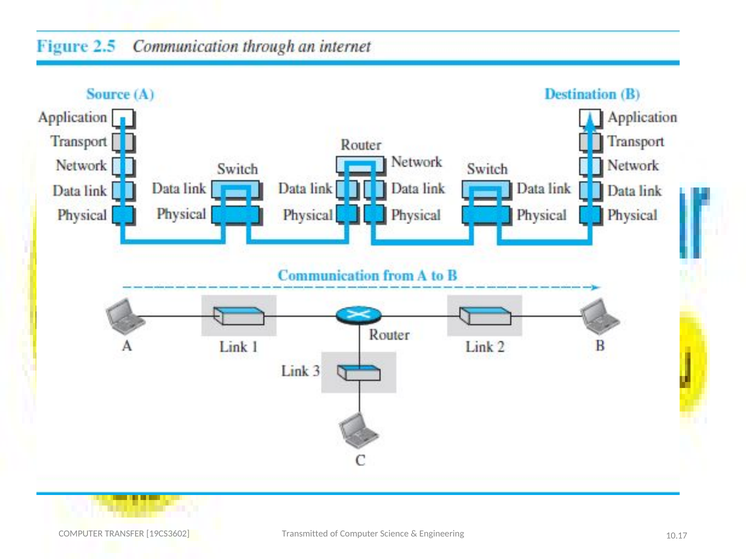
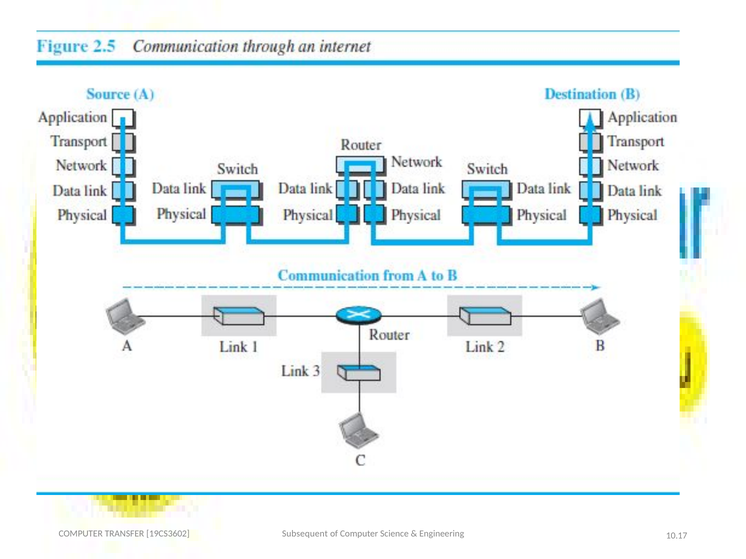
Transmitted: Transmitted -> Subsequent
